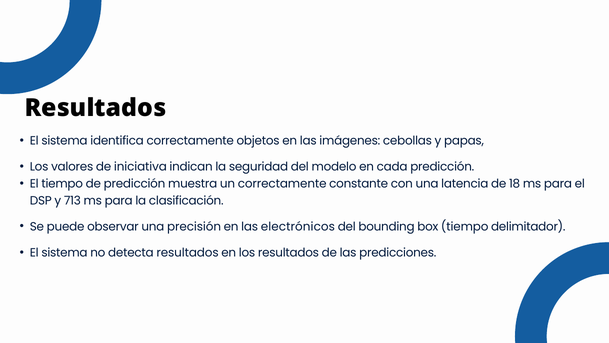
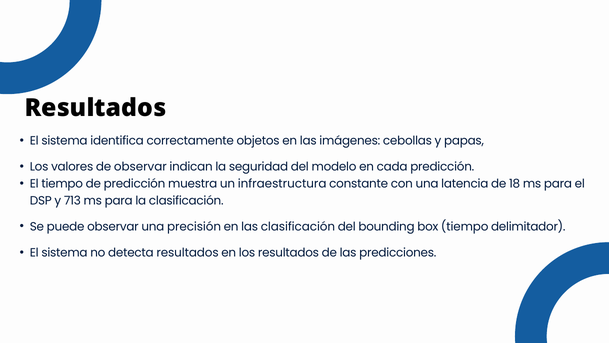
de iniciativa: iniciativa -> observar
un correctamente: correctamente -> infraestructura
las electrónicos: electrónicos -> clasificación
